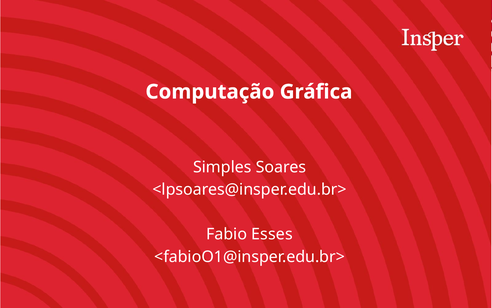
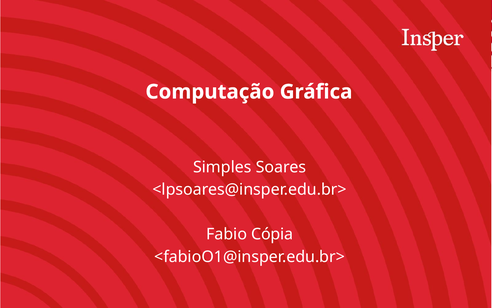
Esses: Esses -> Cópia
